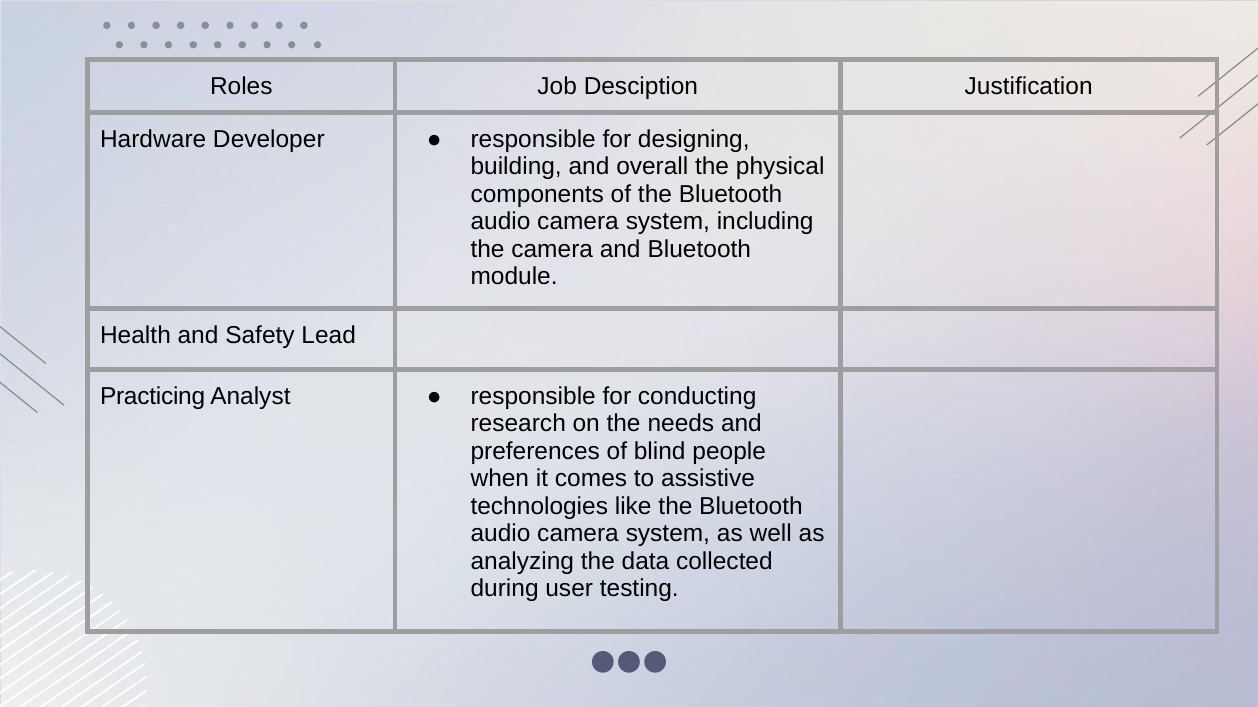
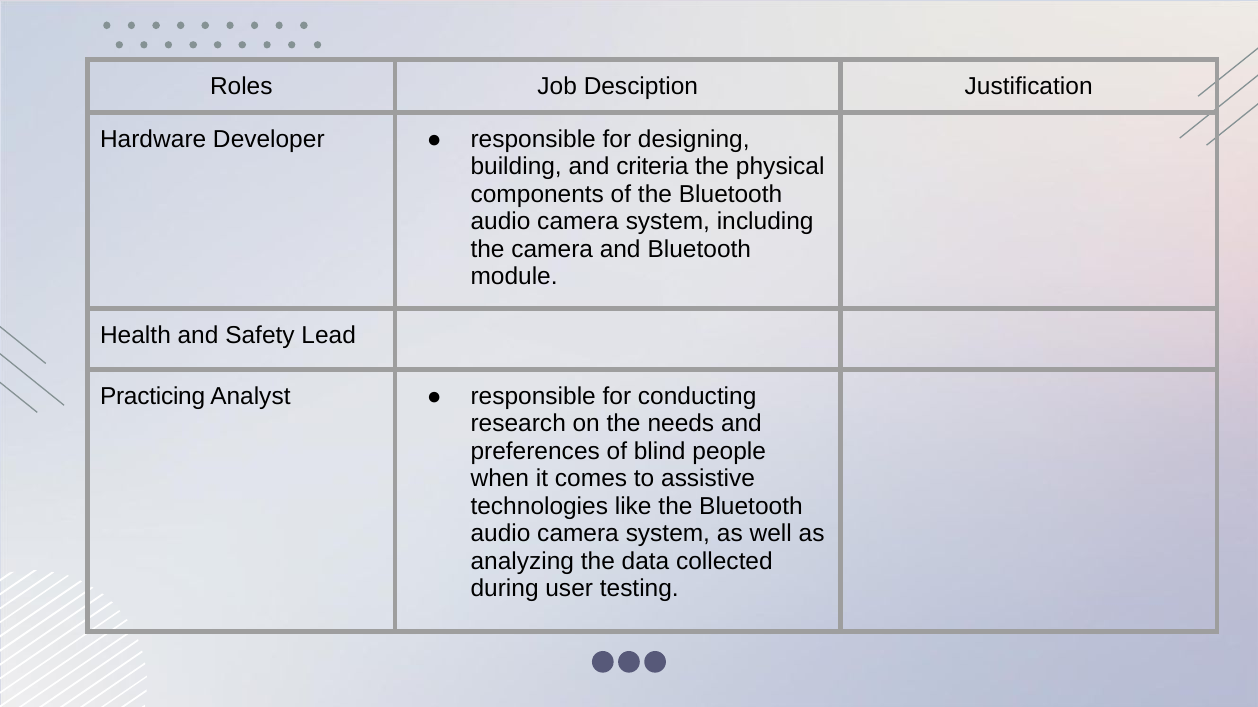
overall: overall -> criteria
